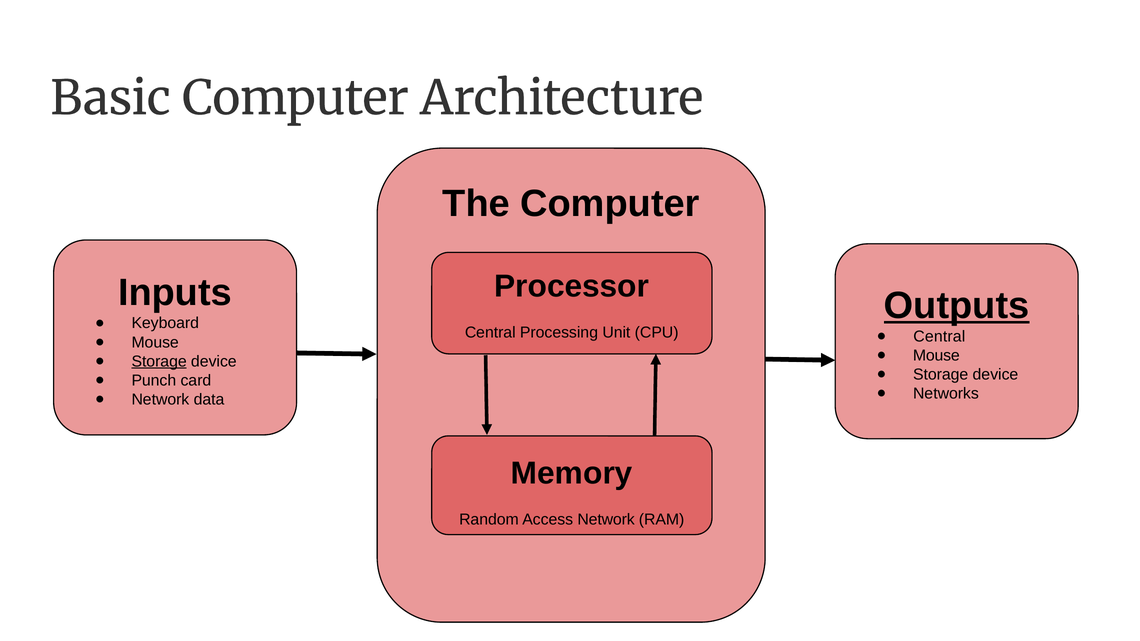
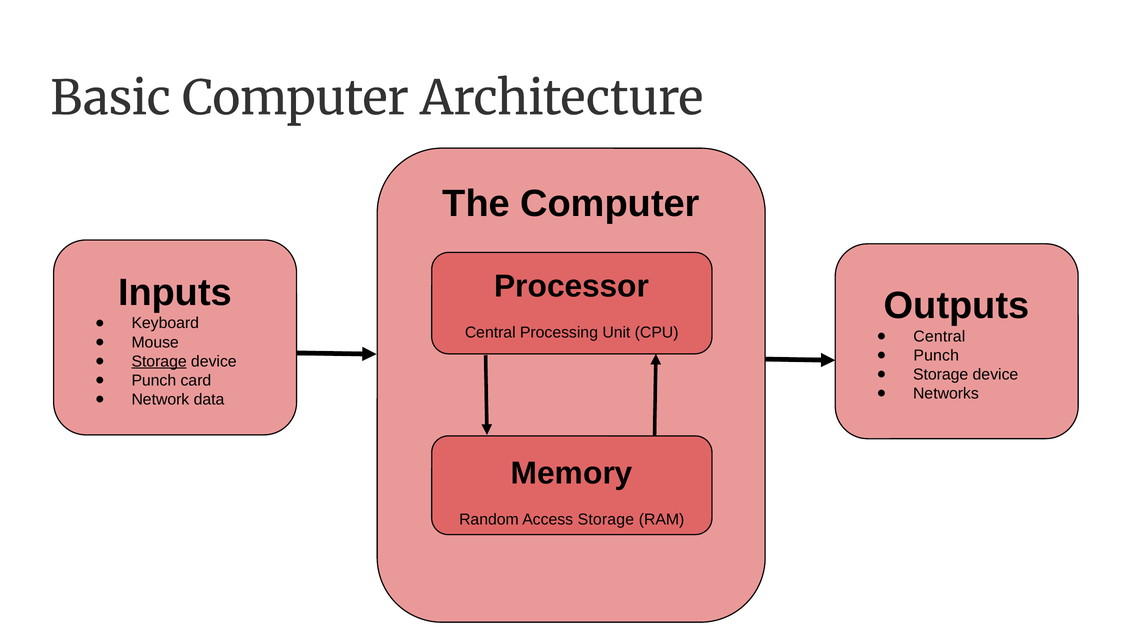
Outputs underline: present -> none
Mouse at (936, 356): Mouse -> Punch
Access Network: Network -> Storage
